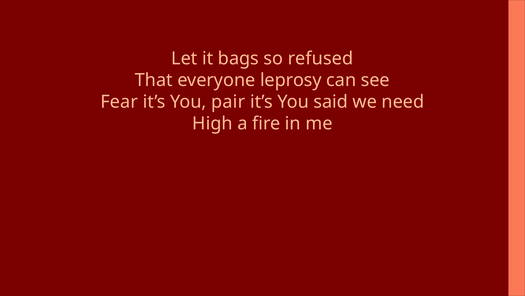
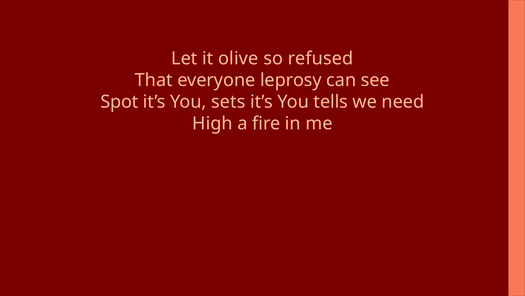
bags: bags -> olive
Fear: Fear -> Spot
pair: pair -> sets
said: said -> tells
